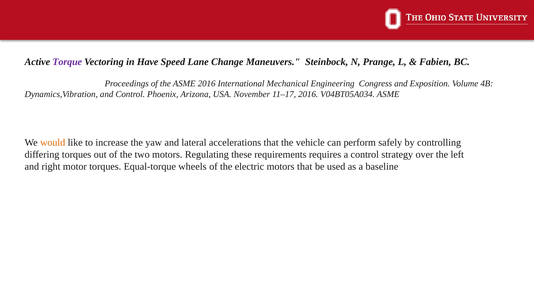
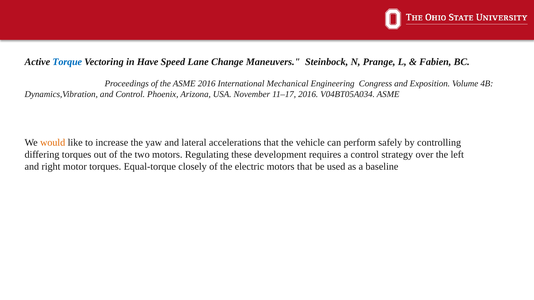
Torque colour: purple -> blue
requirements: requirements -> development
wheels: wheels -> closely
